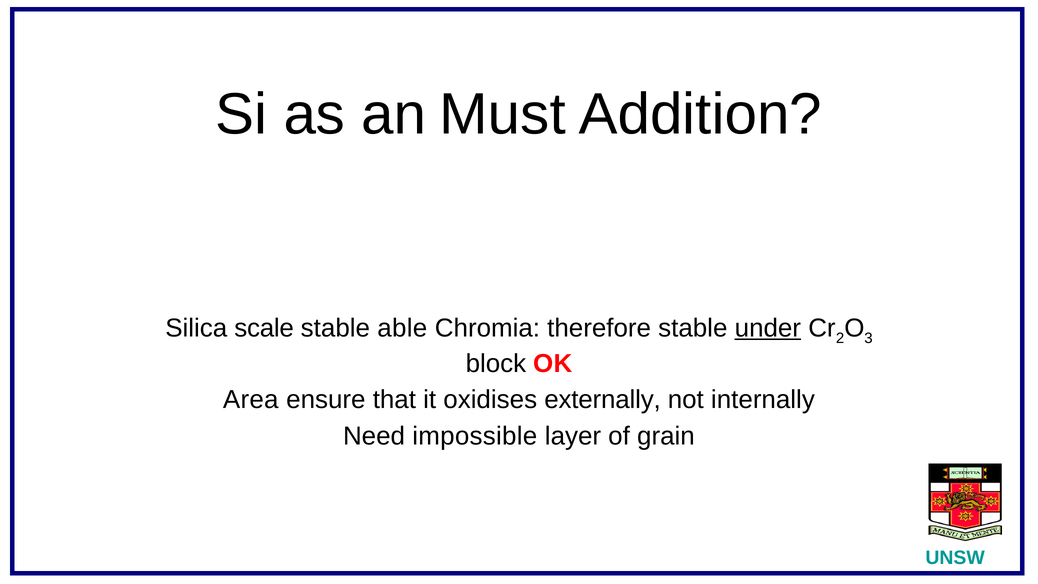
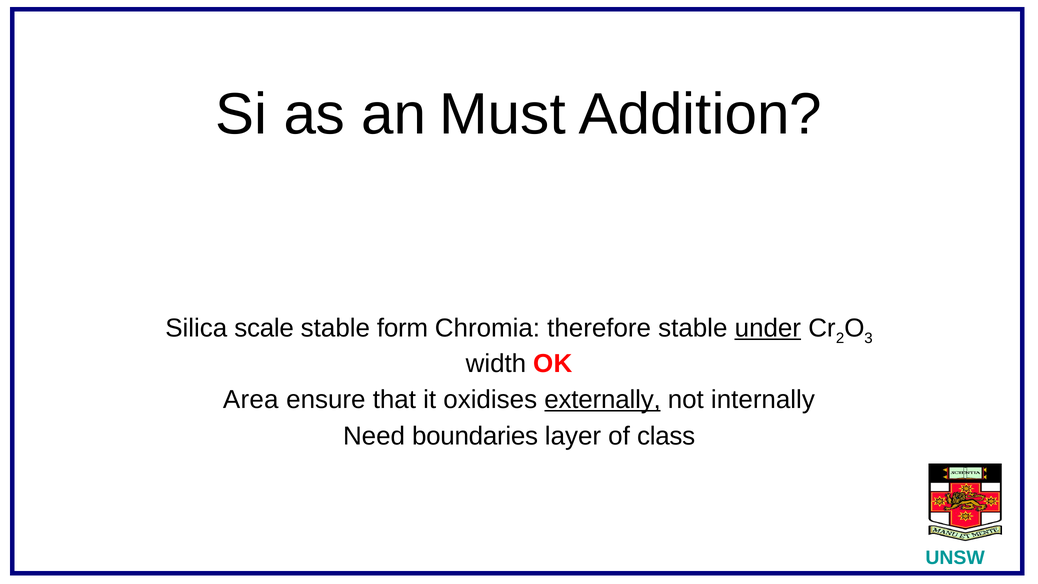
able: able -> form
block: block -> width
externally underline: none -> present
impossible: impossible -> boundaries
grain: grain -> class
